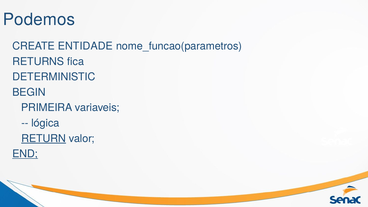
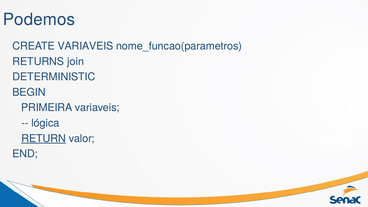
CREATE ENTIDADE: ENTIDADE -> VARIAVEIS
fica: fica -> join
END underline: present -> none
